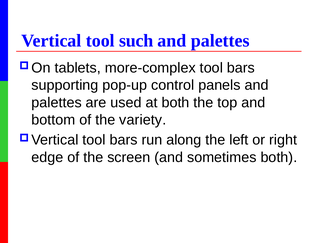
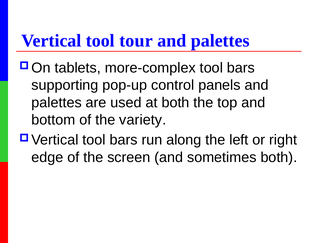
such: such -> tour
